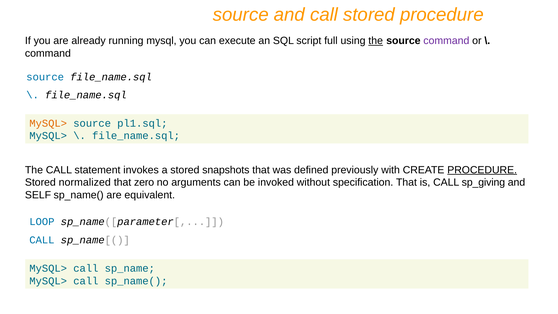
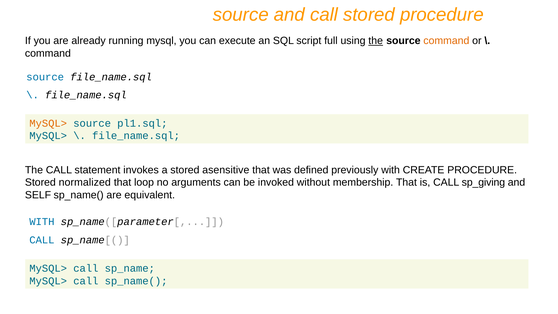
command at (446, 41) colour: purple -> orange
snapshots: snapshots -> asensitive
PROCEDURE at (482, 170) underline: present -> none
zero: zero -> loop
specification: specification -> membership
LOOP at (42, 222): LOOP -> WITH
